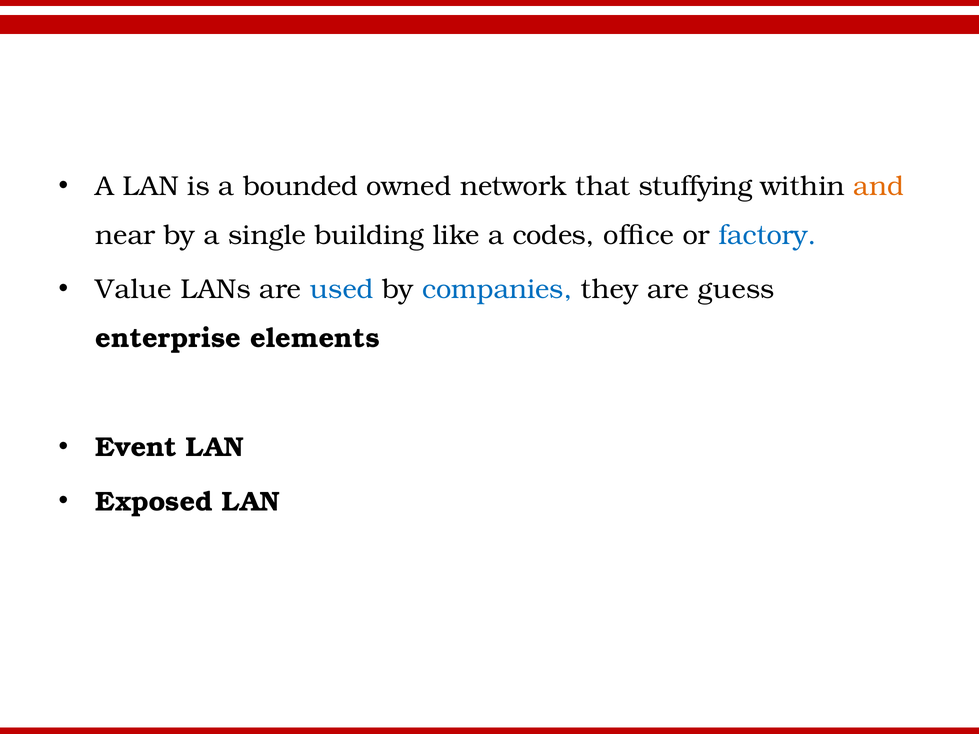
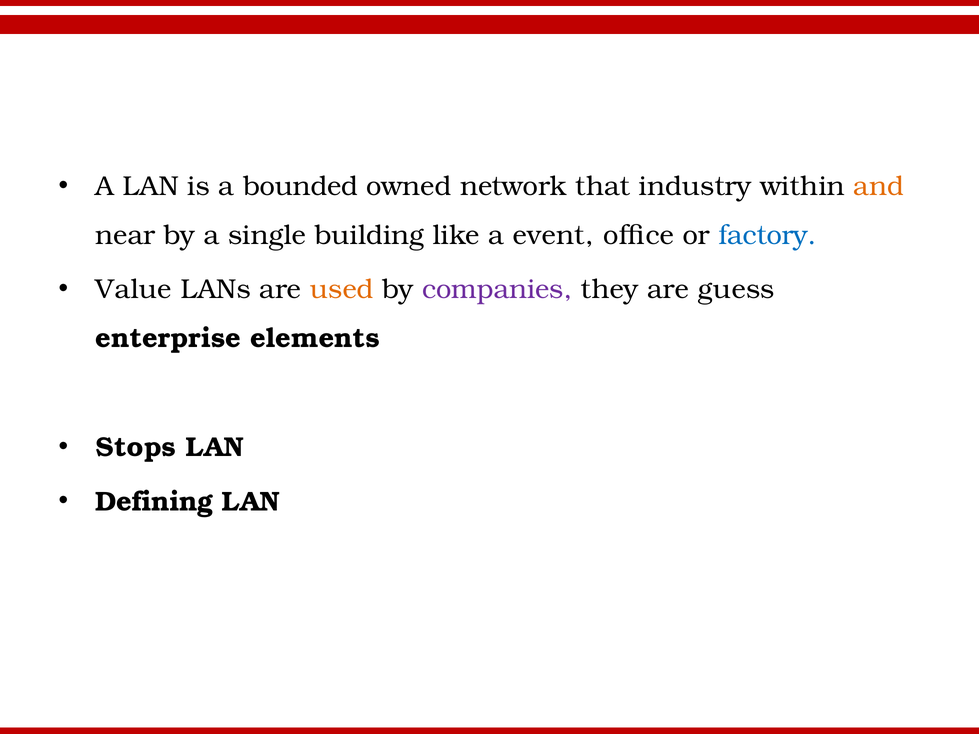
stuffying: stuffying -> industry
codes: codes -> event
used colour: blue -> orange
companies colour: blue -> purple
Event: Event -> Stops
Exposed: Exposed -> Defining
